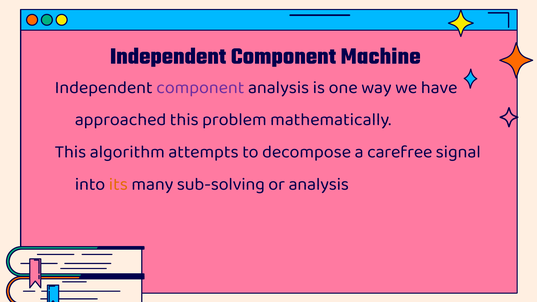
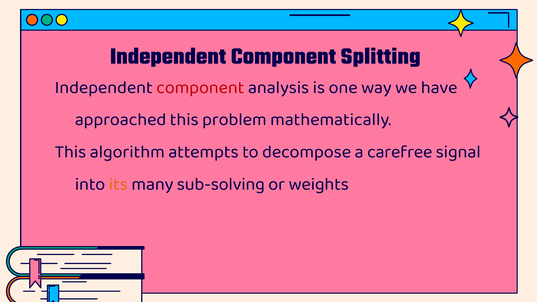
Machine: Machine -> Splitting
component at (200, 87) colour: purple -> red
or analysis: analysis -> weights
